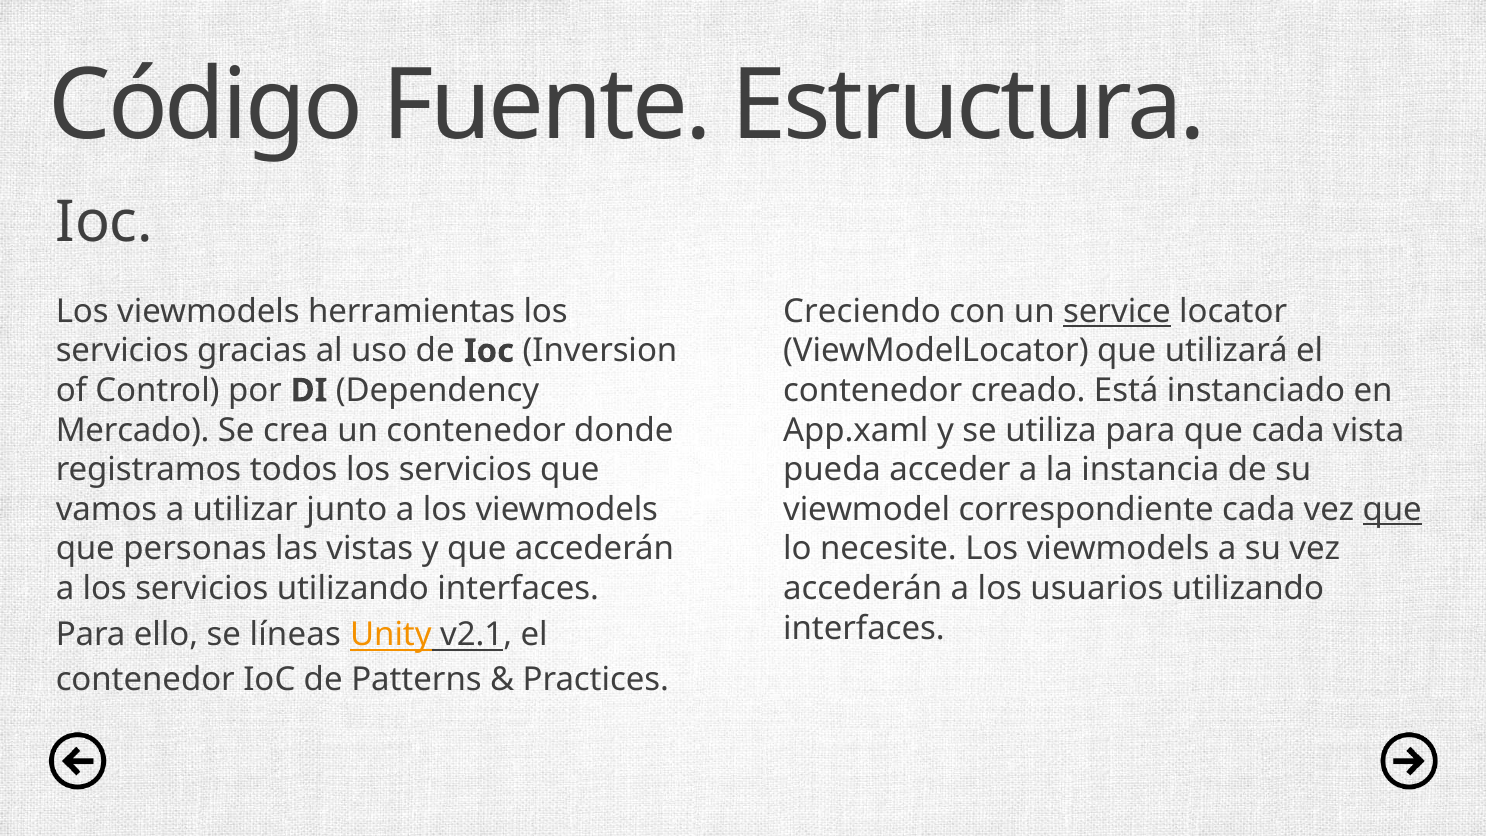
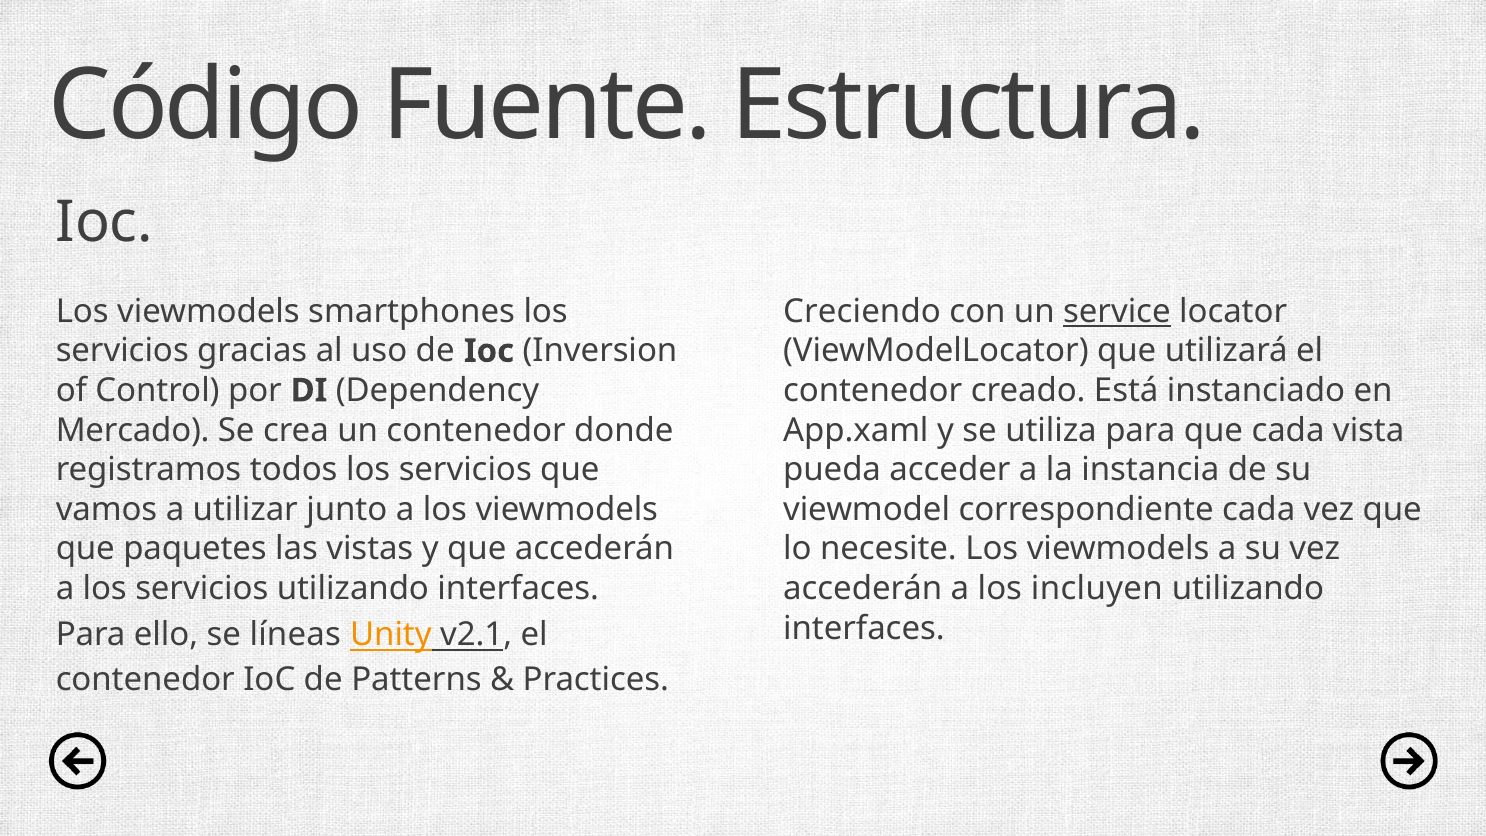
herramientas: herramientas -> smartphones
que at (1392, 509) underline: present -> none
personas: personas -> paquetes
usuarios: usuarios -> incluyen
